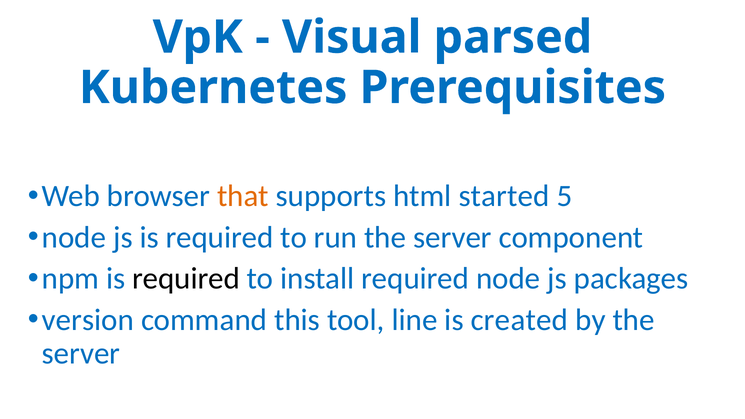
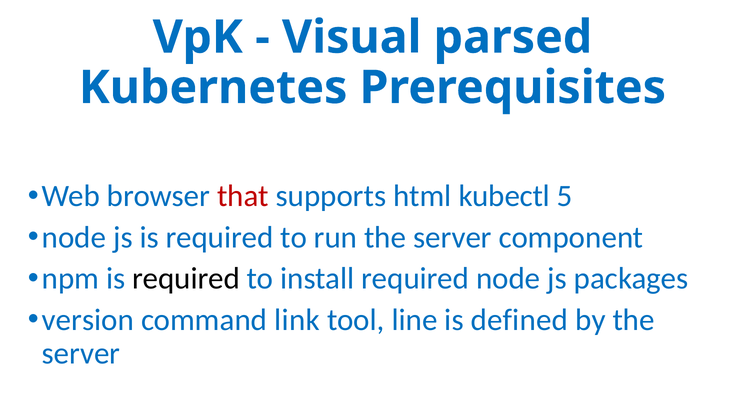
that colour: orange -> red
started: started -> kubectl
this: this -> link
created: created -> defined
